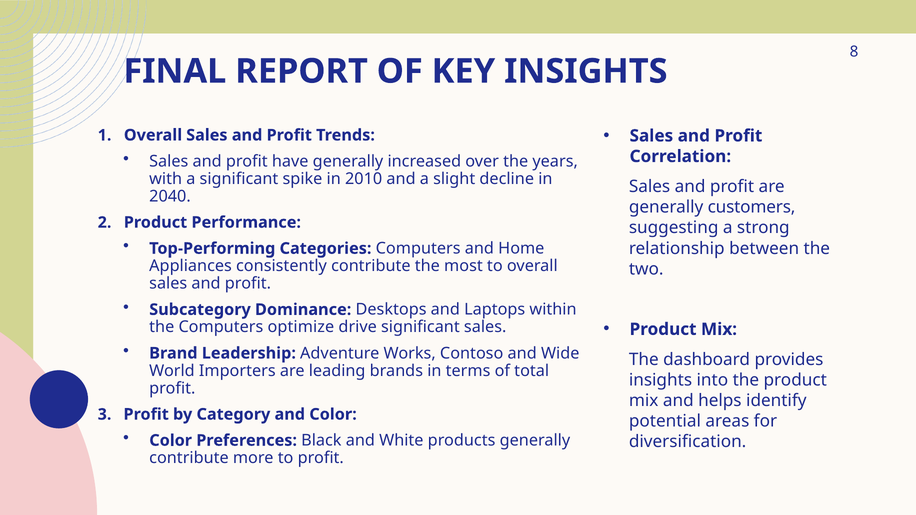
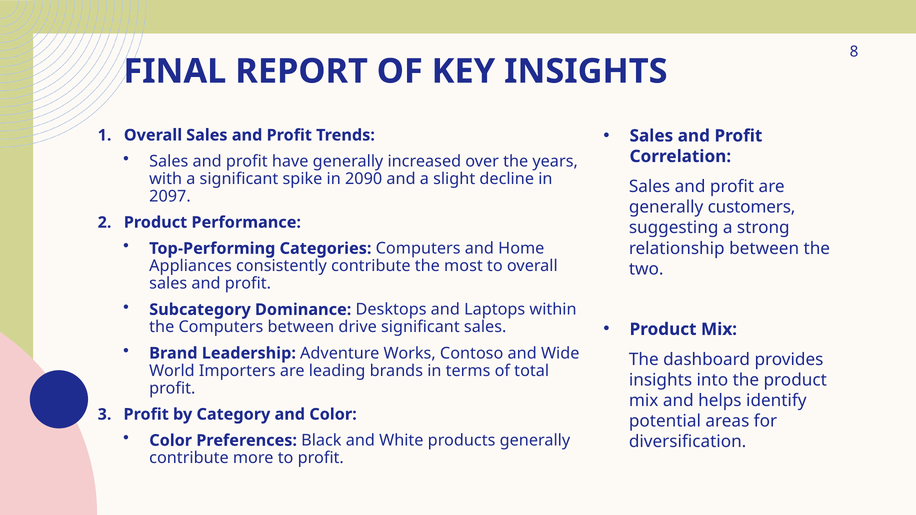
2010: 2010 -> 2090
2040: 2040 -> 2097
Computers optimize: optimize -> between
